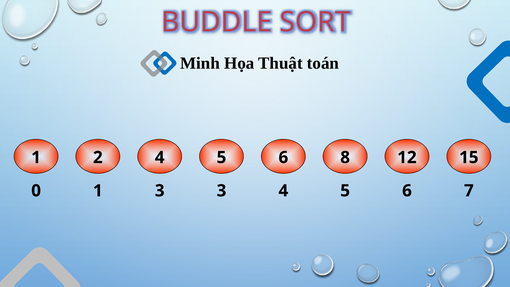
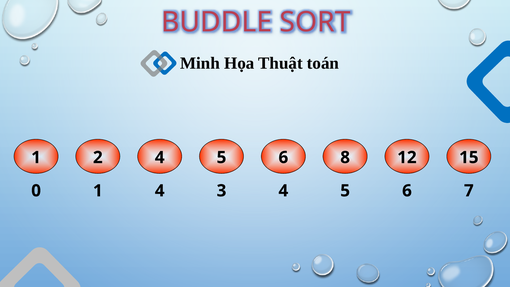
1 3: 3 -> 4
